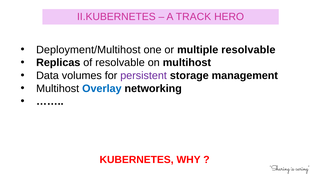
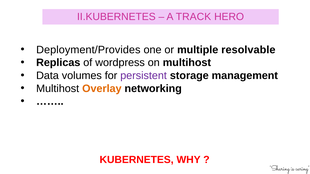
Deployment/Multihost: Deployment/Multihost -> Deployment/Provides
of resolvable: resolvable -> wordpress
Overlay colour: blue -> orange
